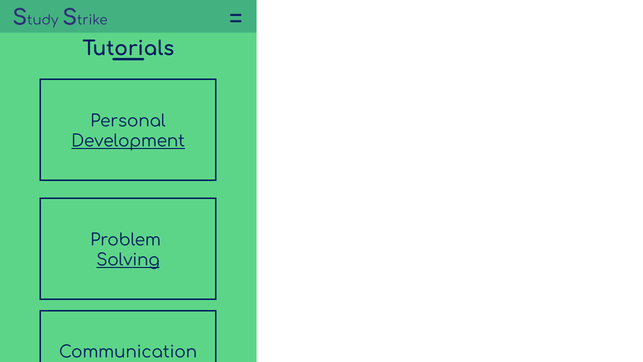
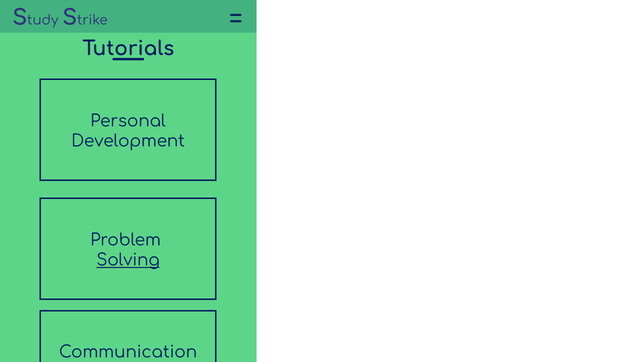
Development underline: present -> none
